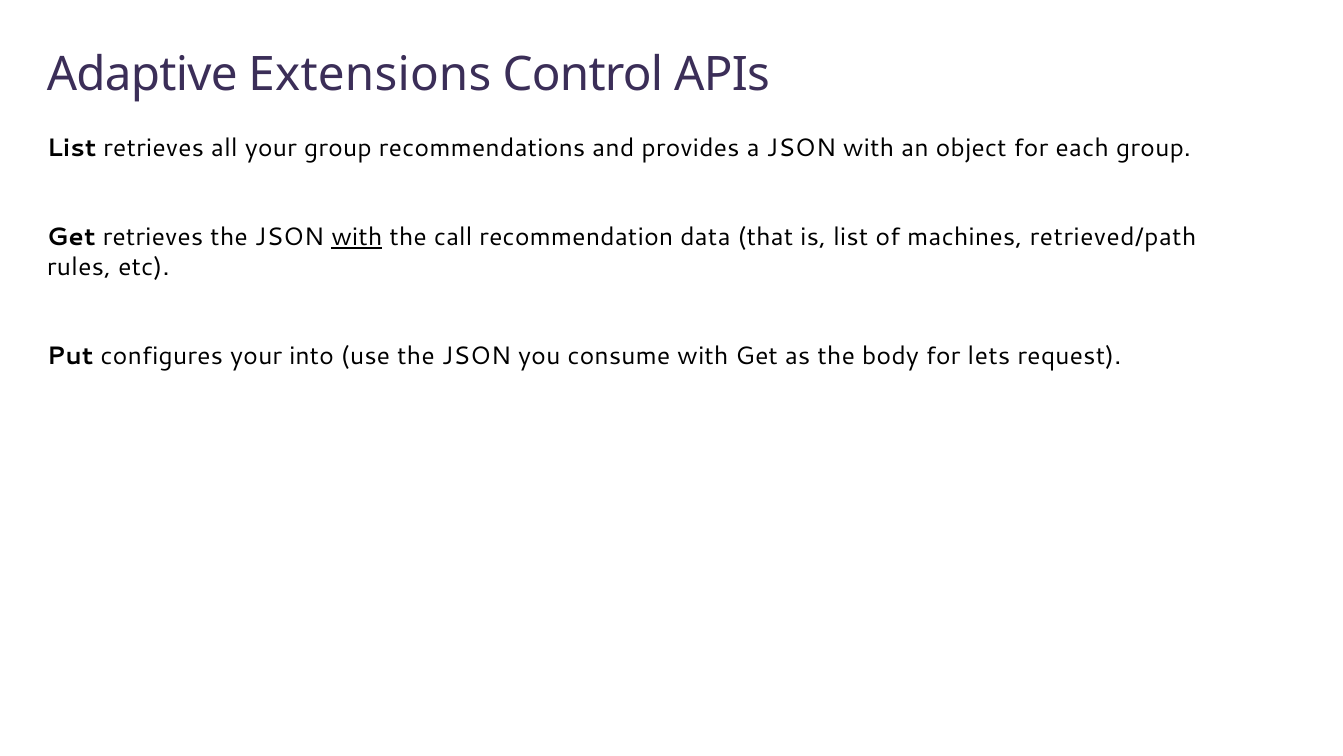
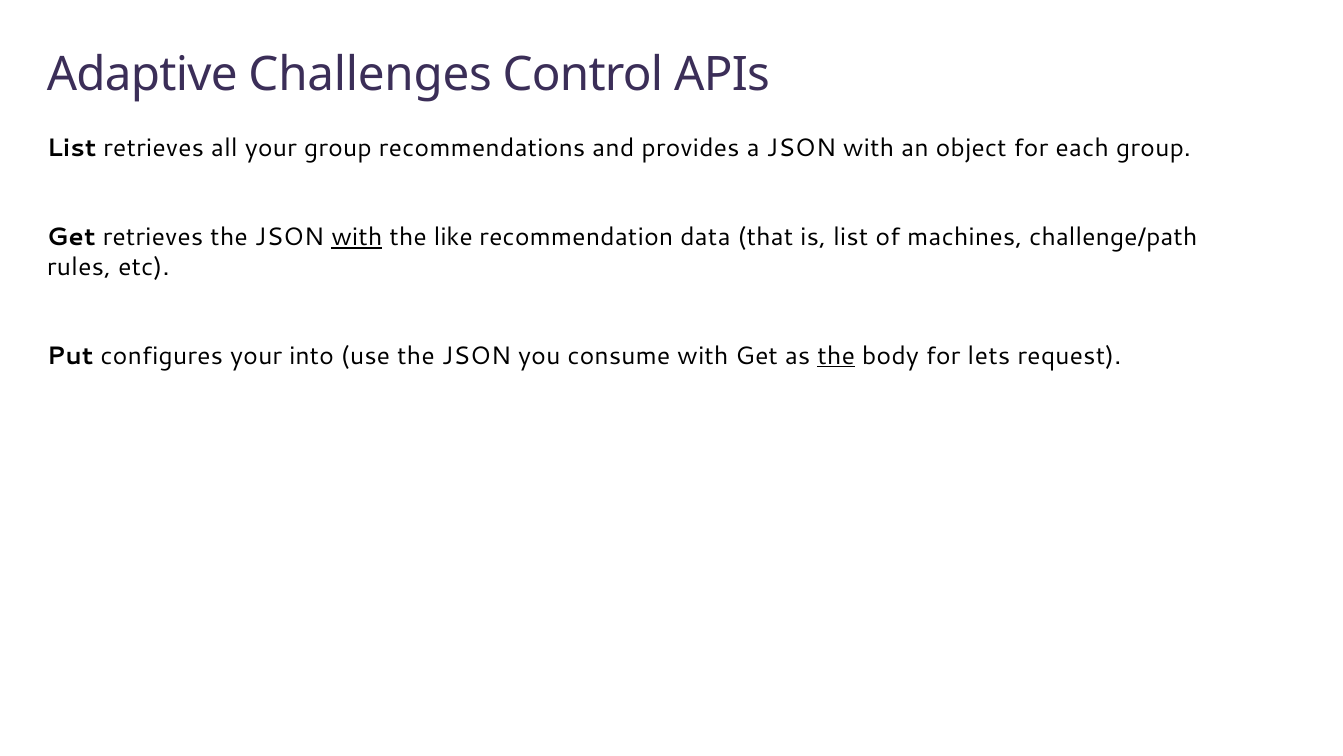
Extensions: Extensions -> Challenges
call: call -> like
retrieved/path: retrieved/path -> challenge/path
the at (836, 356) underline: none -> present
